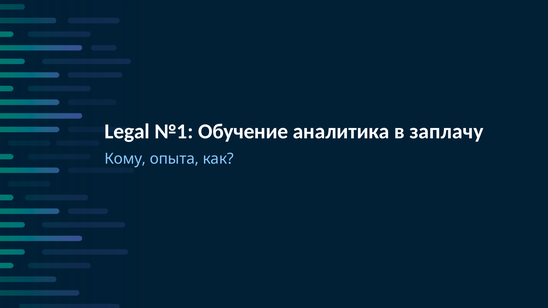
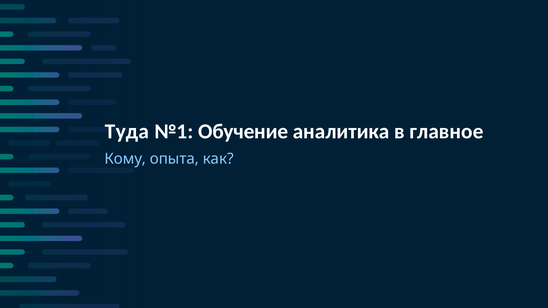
Legal: Legal -> Туда
заплачу: заплачу -> главное
